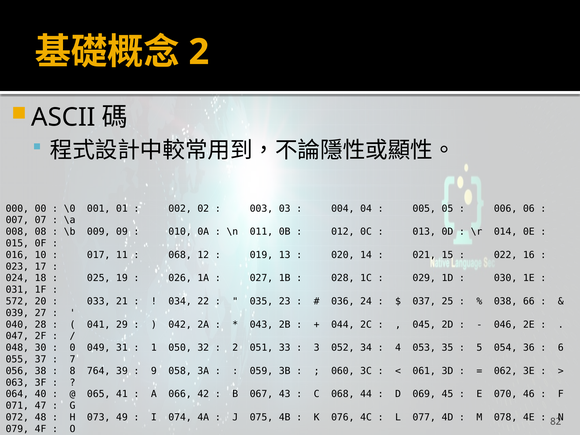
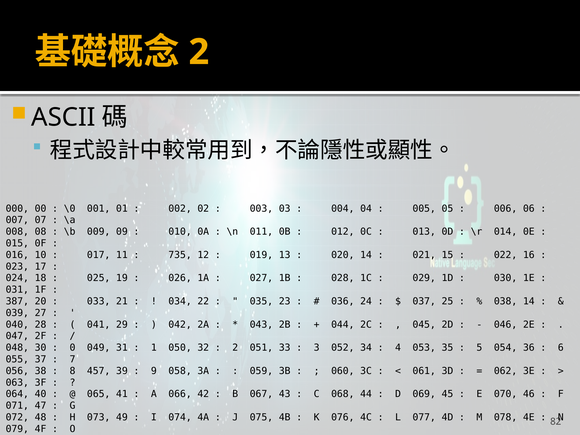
068 at (180, 255): 068 -> 735
572: 572 -> 387
038 66: 66 -> 14
764: 764 -> 457
